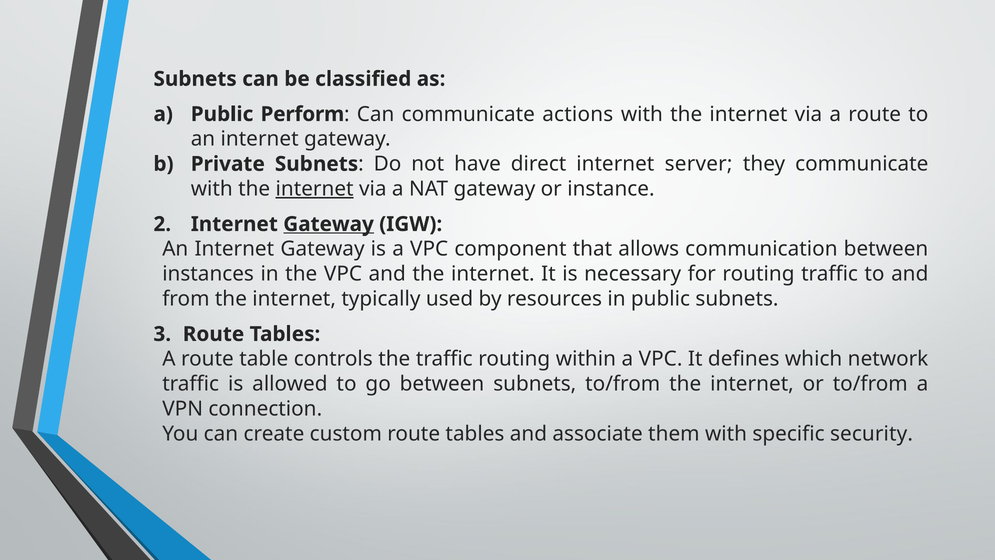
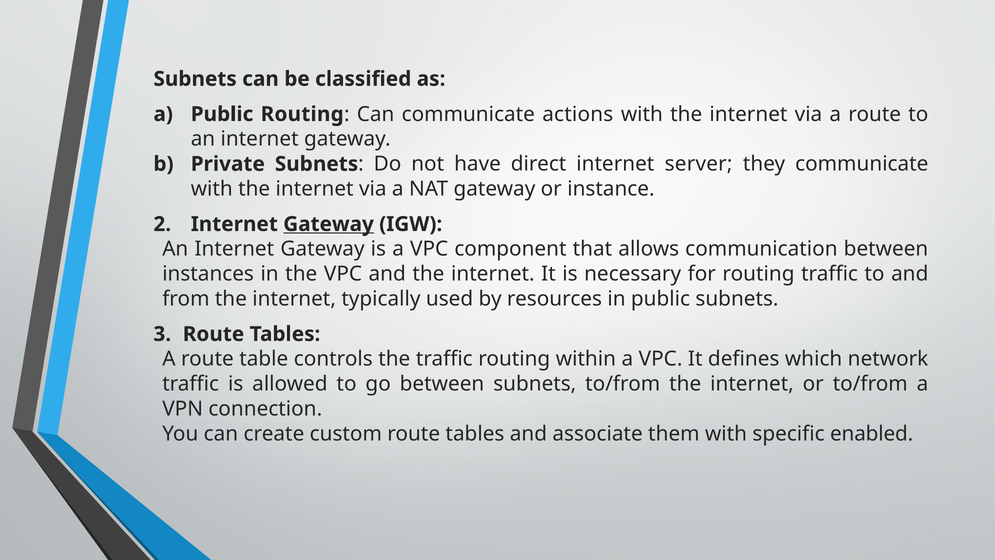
Public Perform: Perform -> Routing
internet at (315, 189) underline: present -> none
security: security -> enabled
